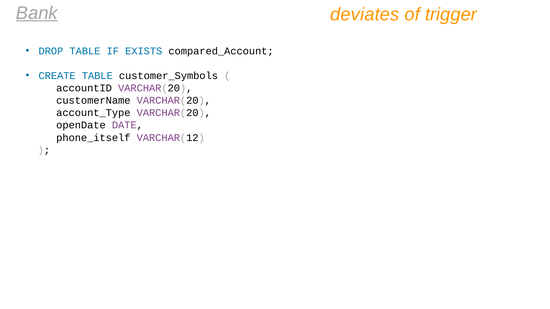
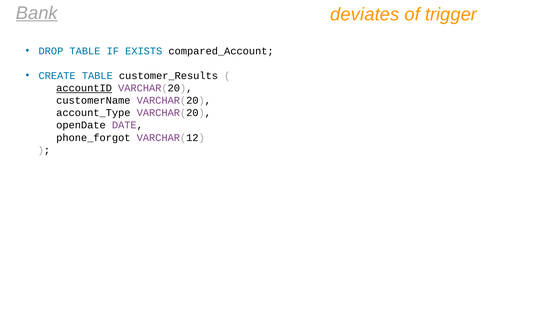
customer_Symbols: customer_Symbols -> customer_Results
accountID underline: none -> present
phone_itself: phone_itself -> phone_forgot
